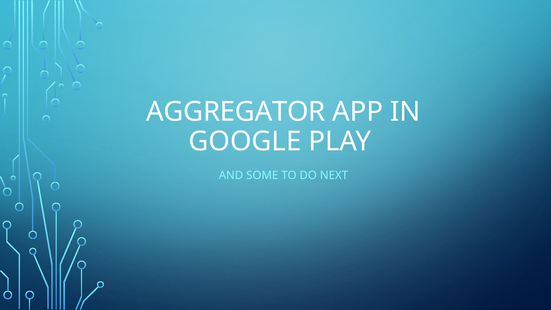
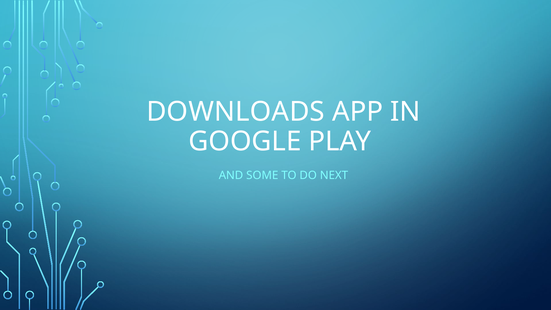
AGGREGATOR: AGGREGATOR -> DOWNLOADS
